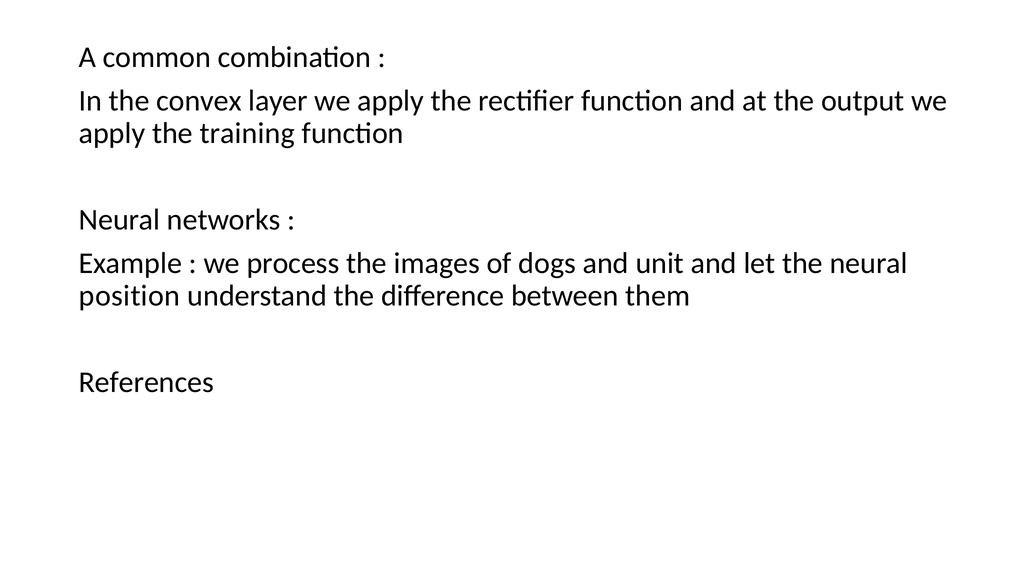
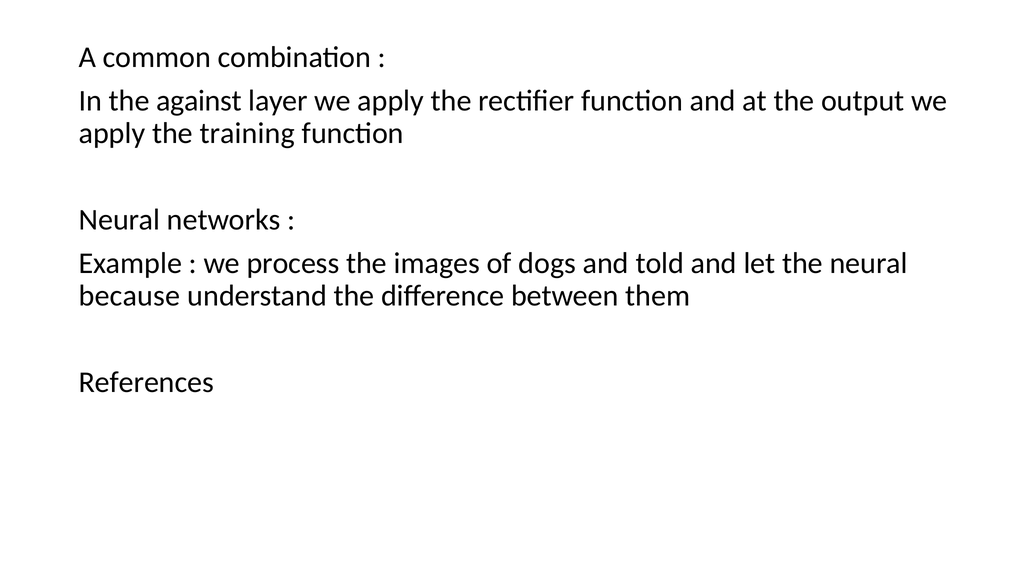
convex: convex -> against
unit: unit -> told
position: position -> because
